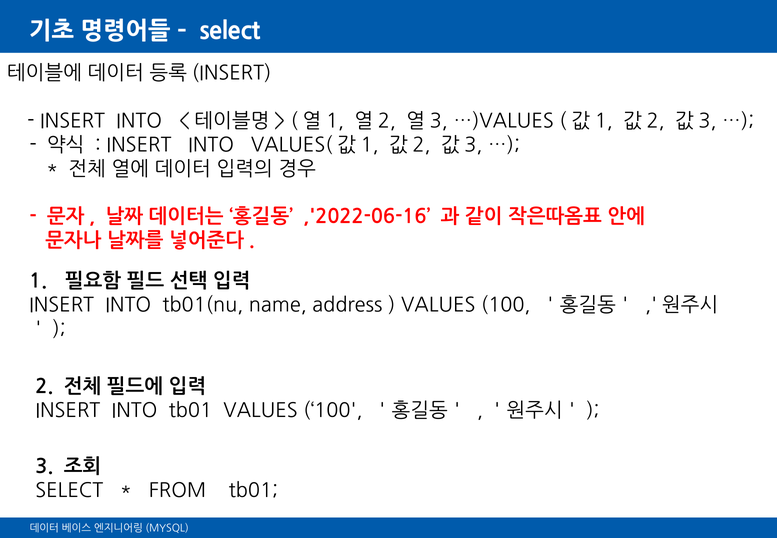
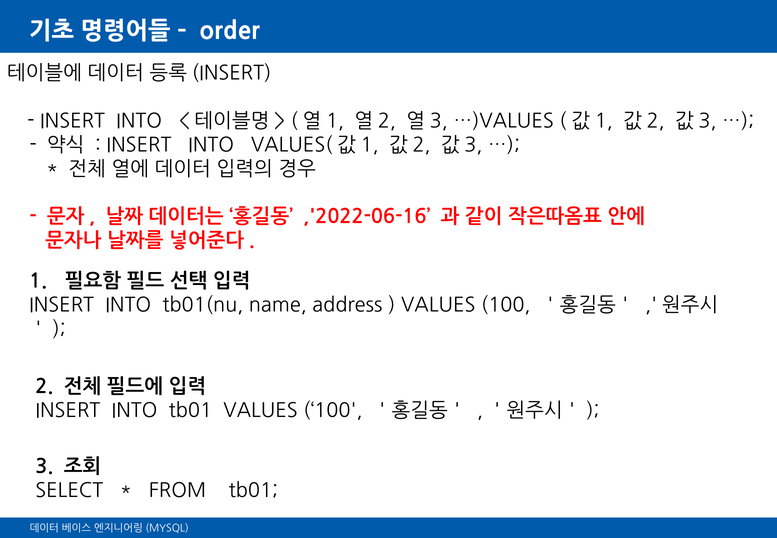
select at (230, 31): select -> order
